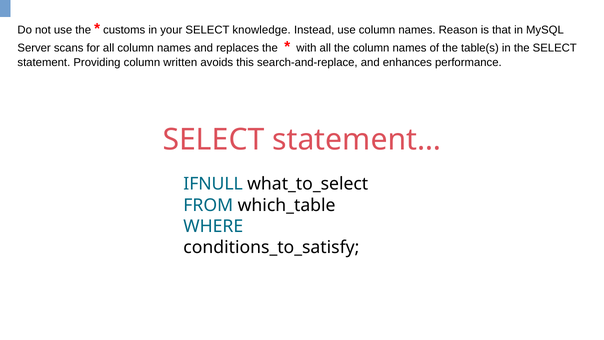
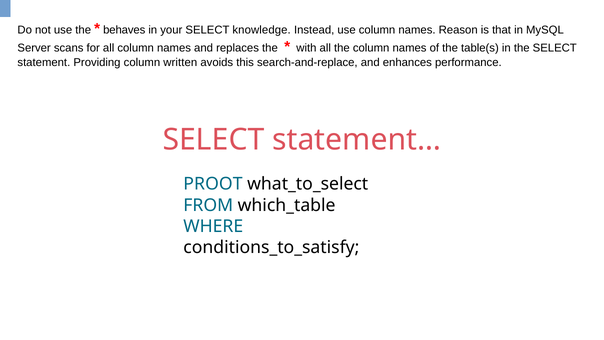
customs: customs -> behaves
IFNULL: IFNULL -> PROOT
